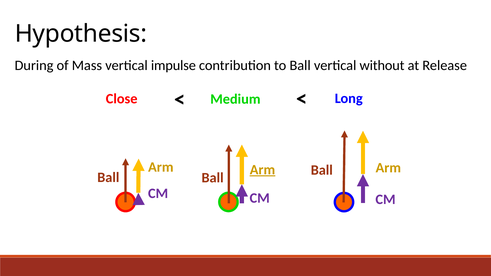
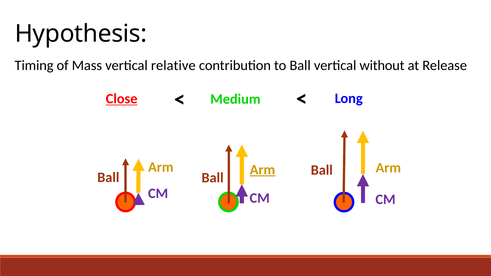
During: During -> Timing
impulse: impulse -> relative
Close underline: none -> present
